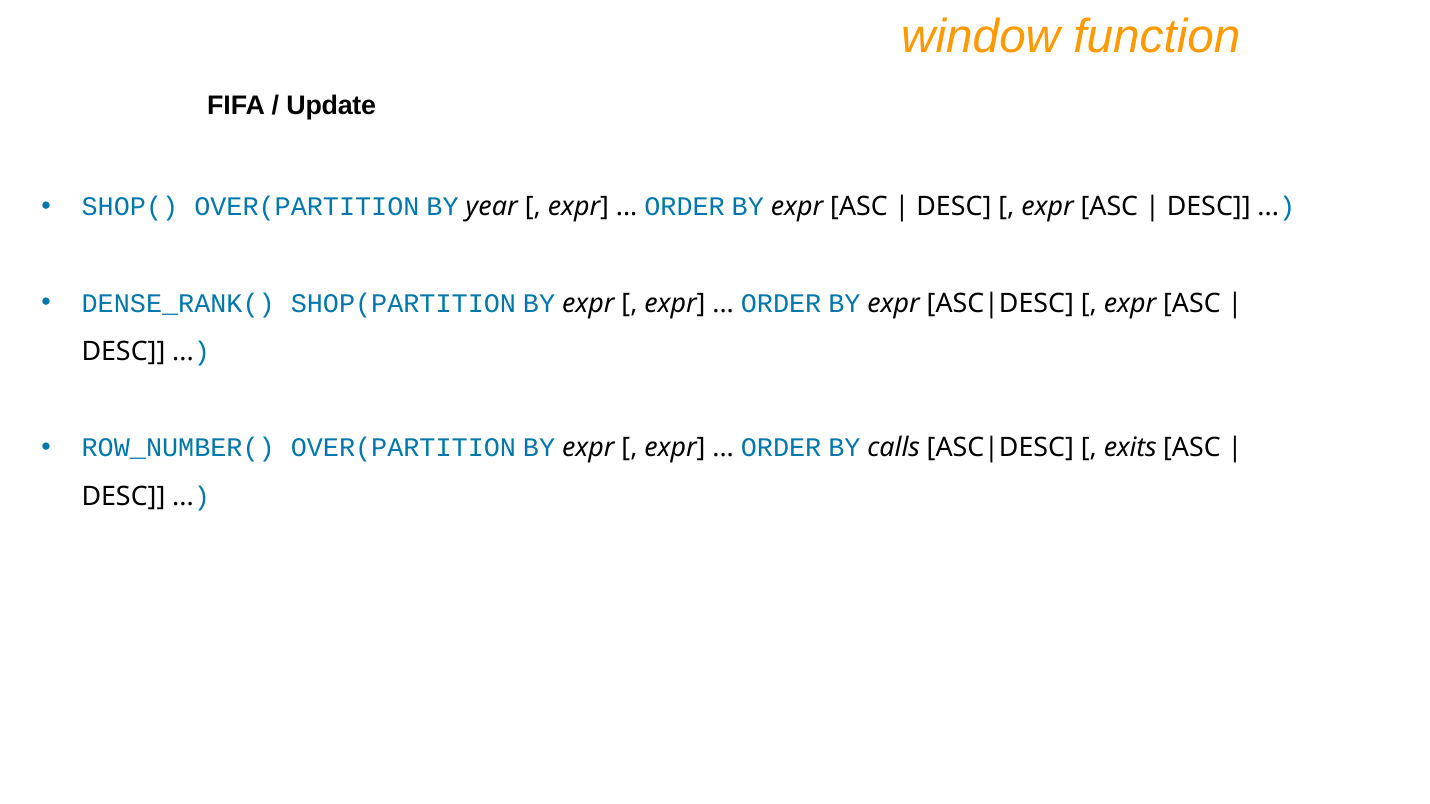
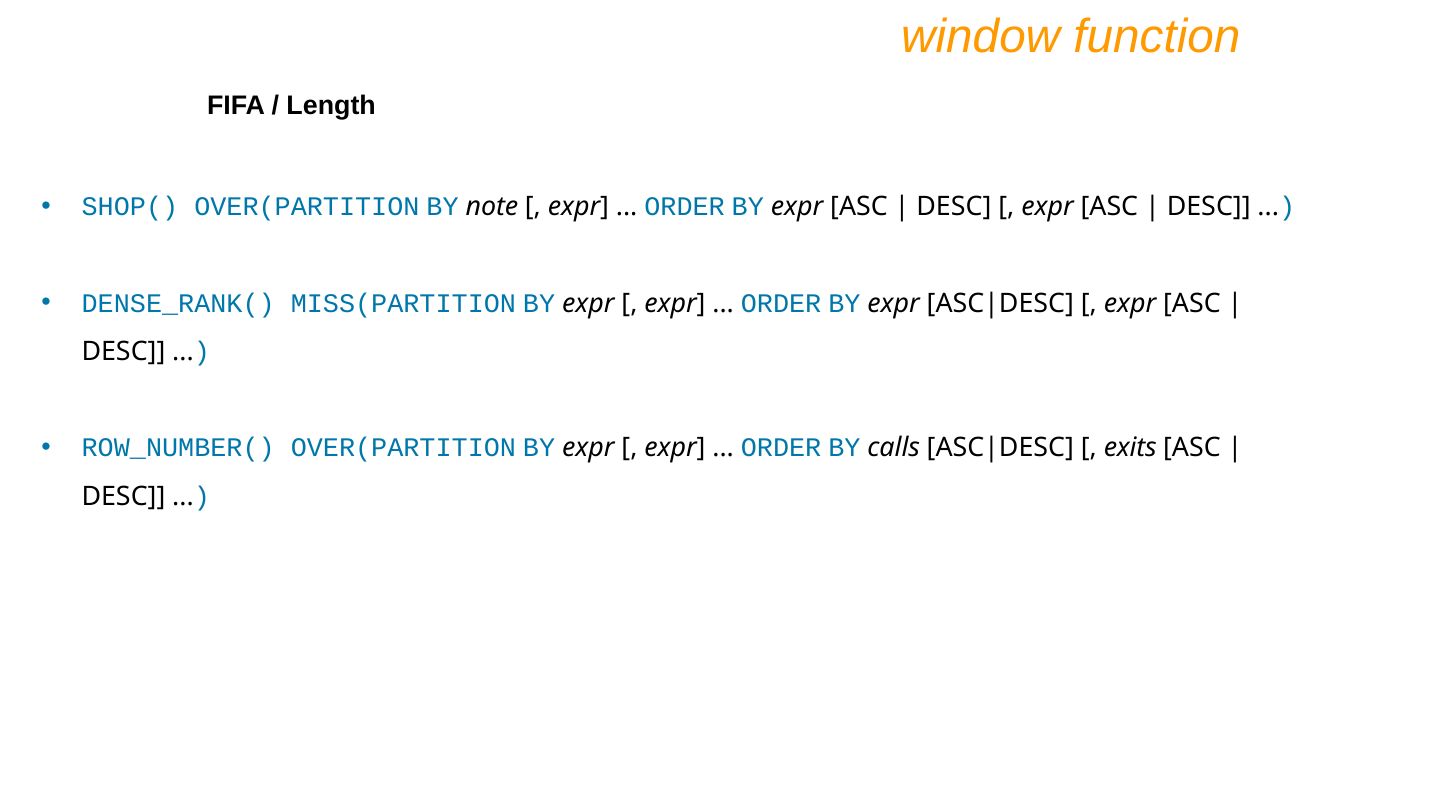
Update: Update -> Length
year: year -> note
SHOP(PARTITION: SHOP(PARTITION -> MISS(PARTITION
